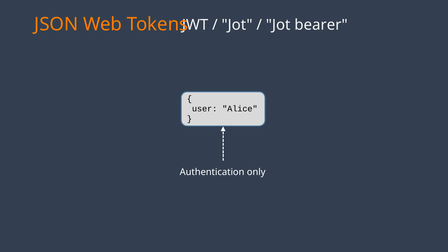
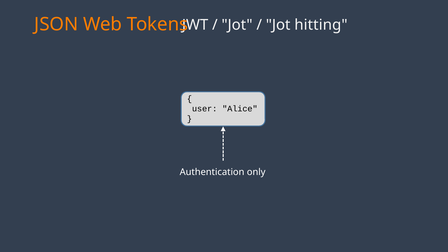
bearer: bearer -> hitting
